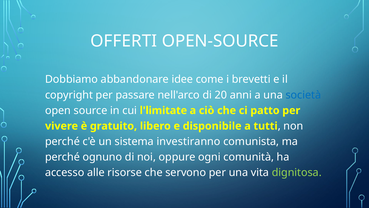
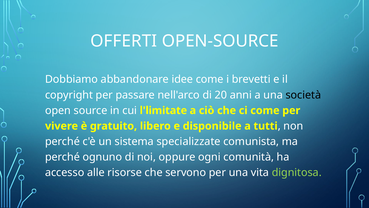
società colour: blue -> black
ci patto: patto -> come
investiranno: investiranno -> specializzate
